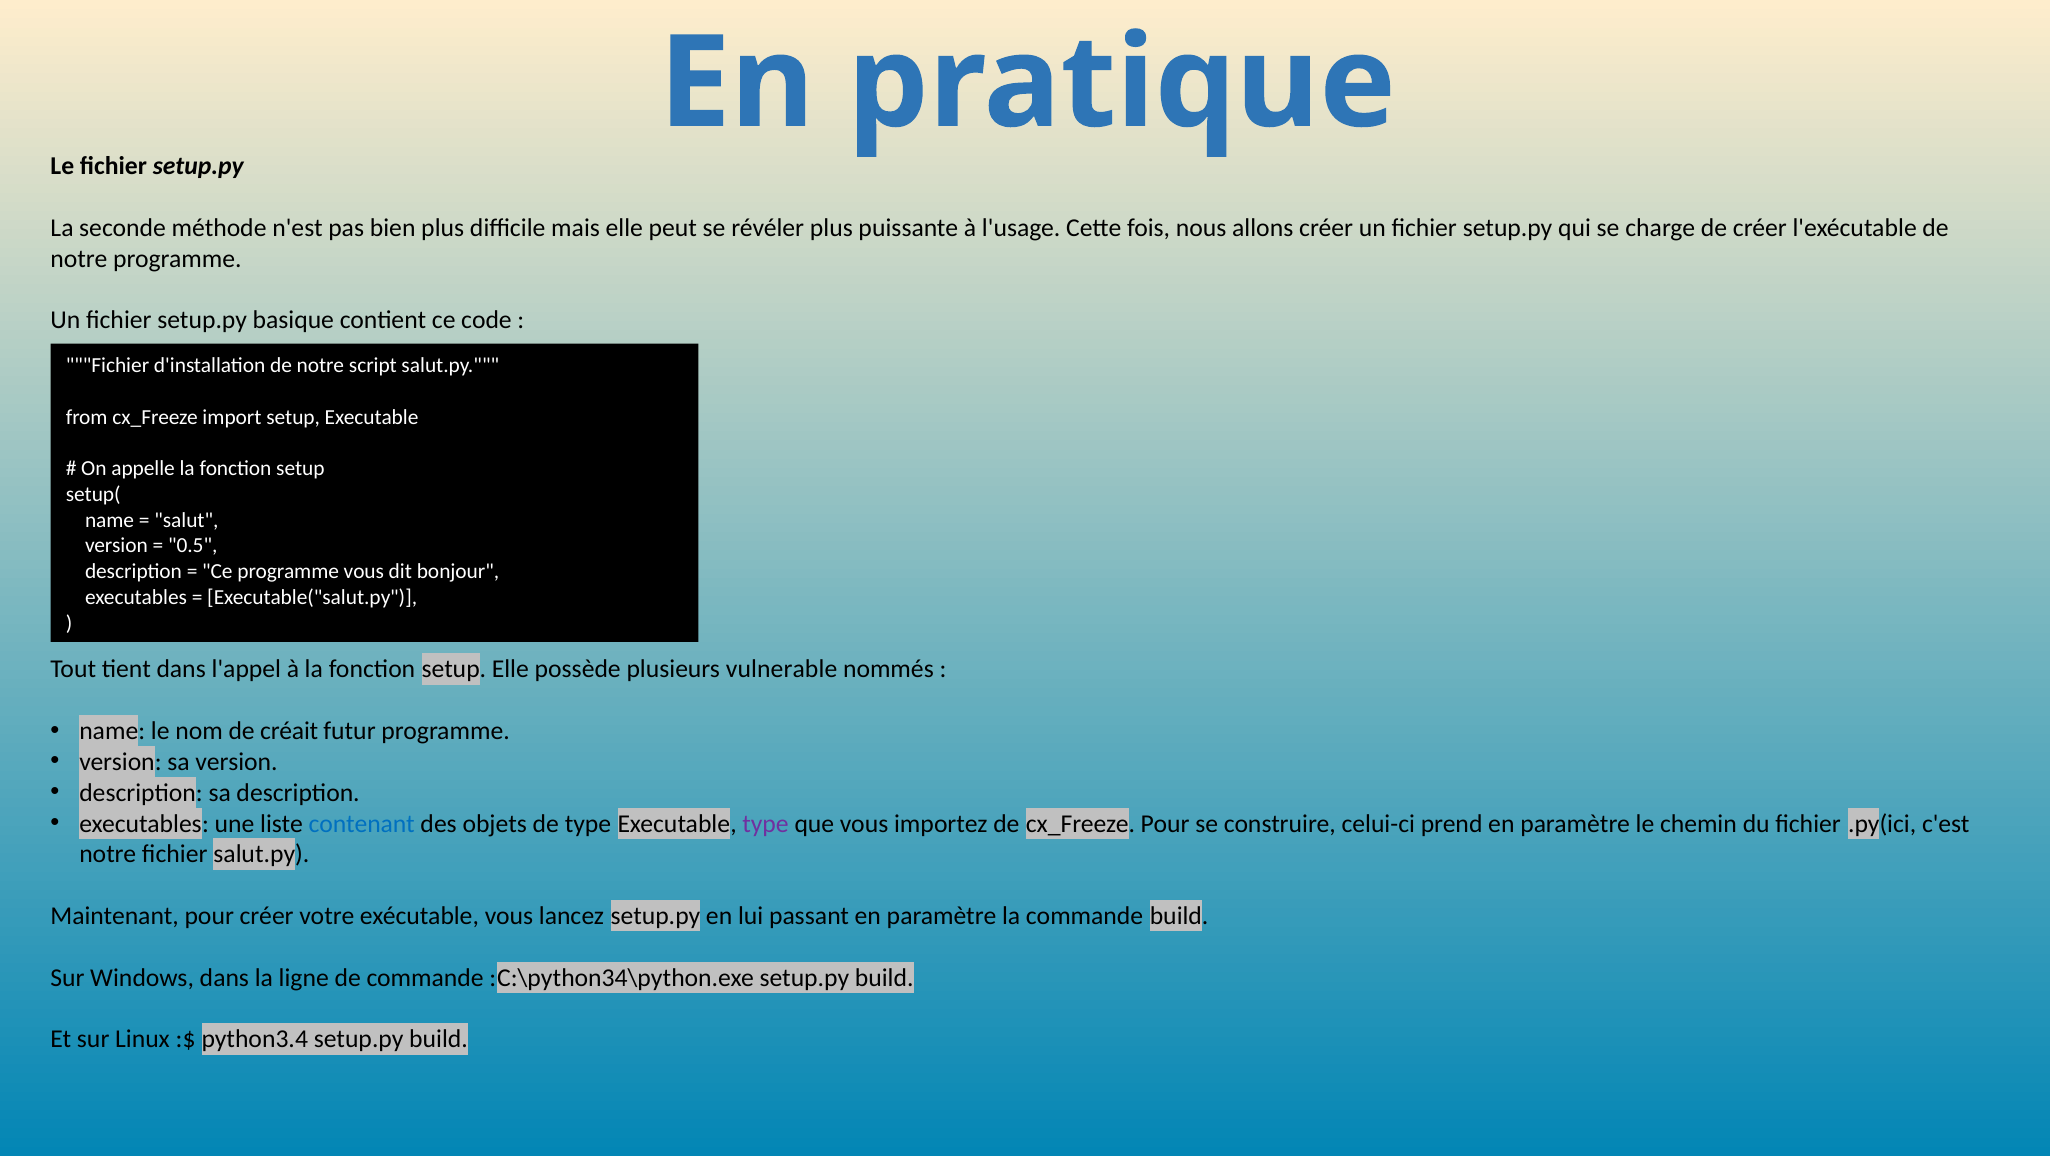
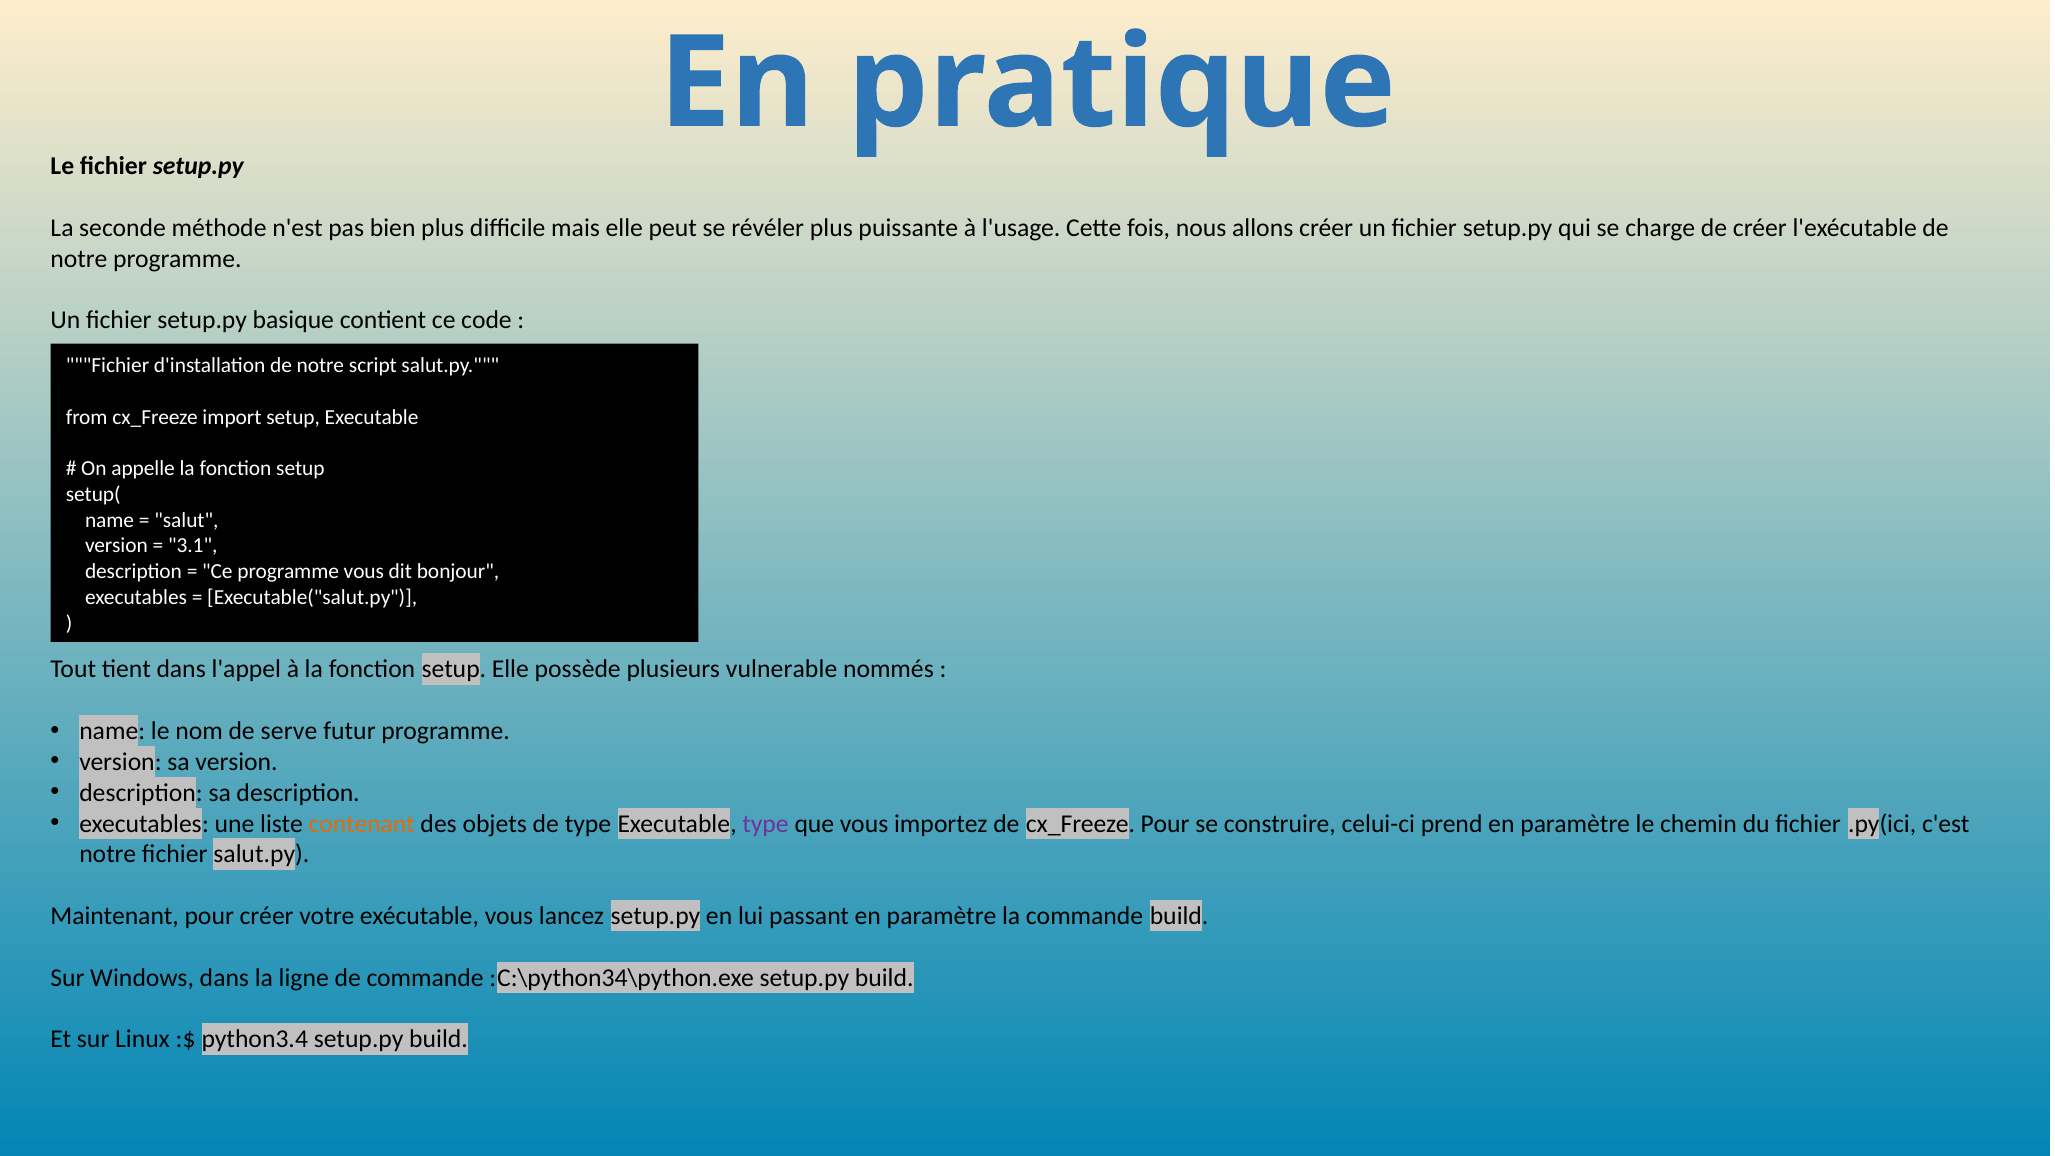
0.5: 0.5 -> 3.1
créait: créait -> serve
contenant colour: blue -> orange
